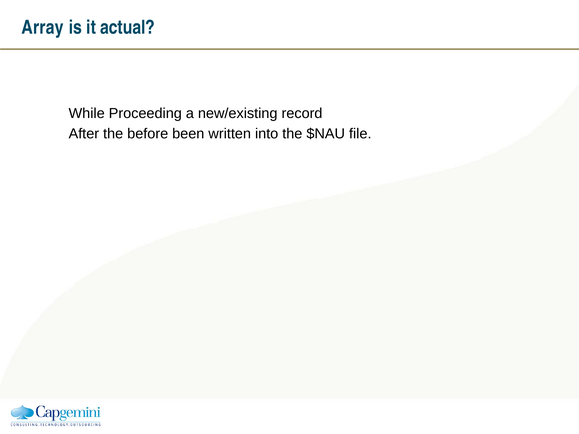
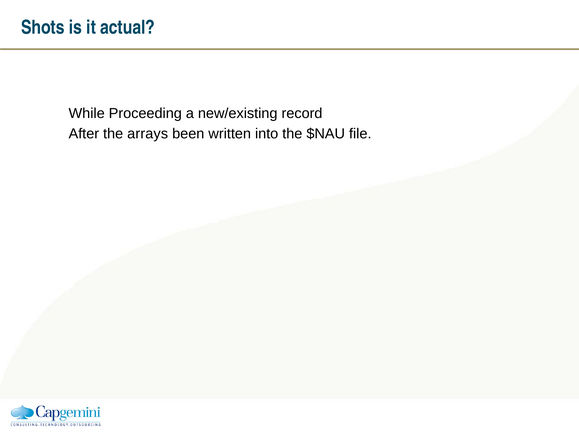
Array: Array -> Shots
before: before -> arrays
